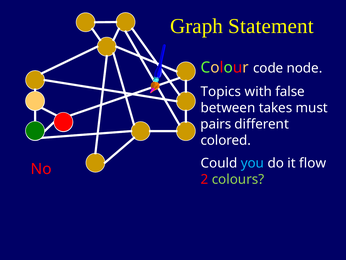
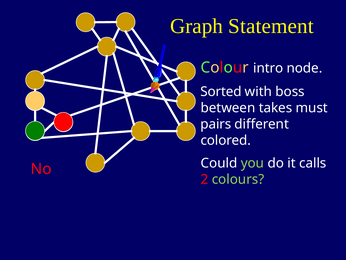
code: code -> intro
Topics: Topics -> Sorted
false: false -> boss
you colour: light blue -> light green
flow: flow -> calls
